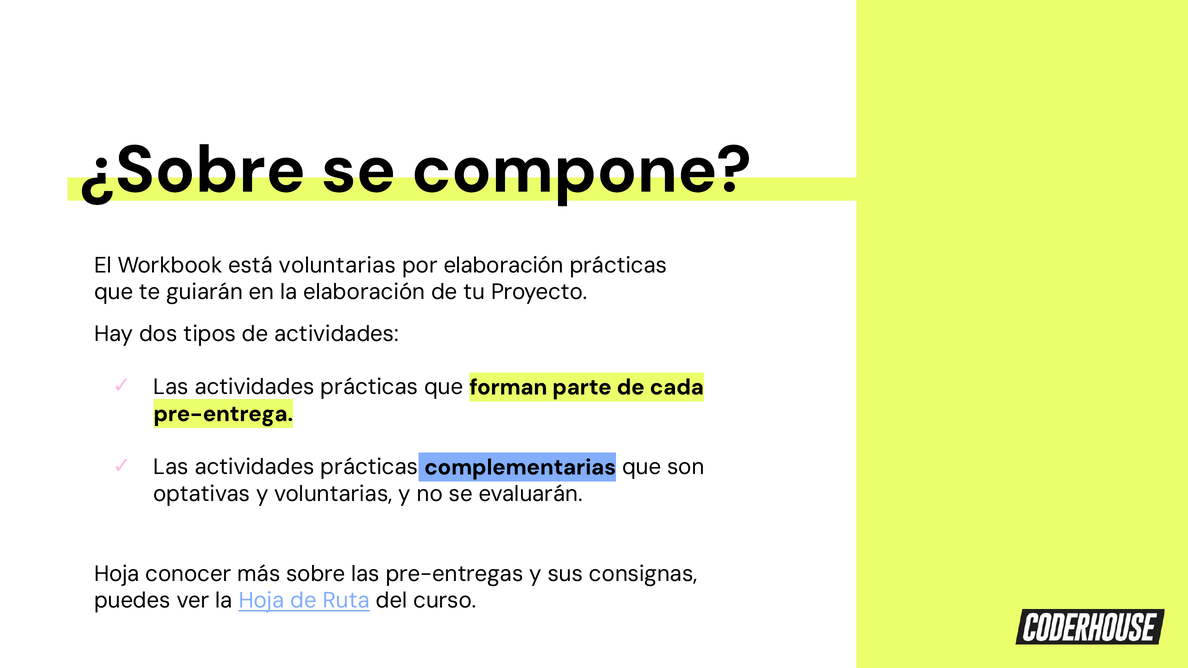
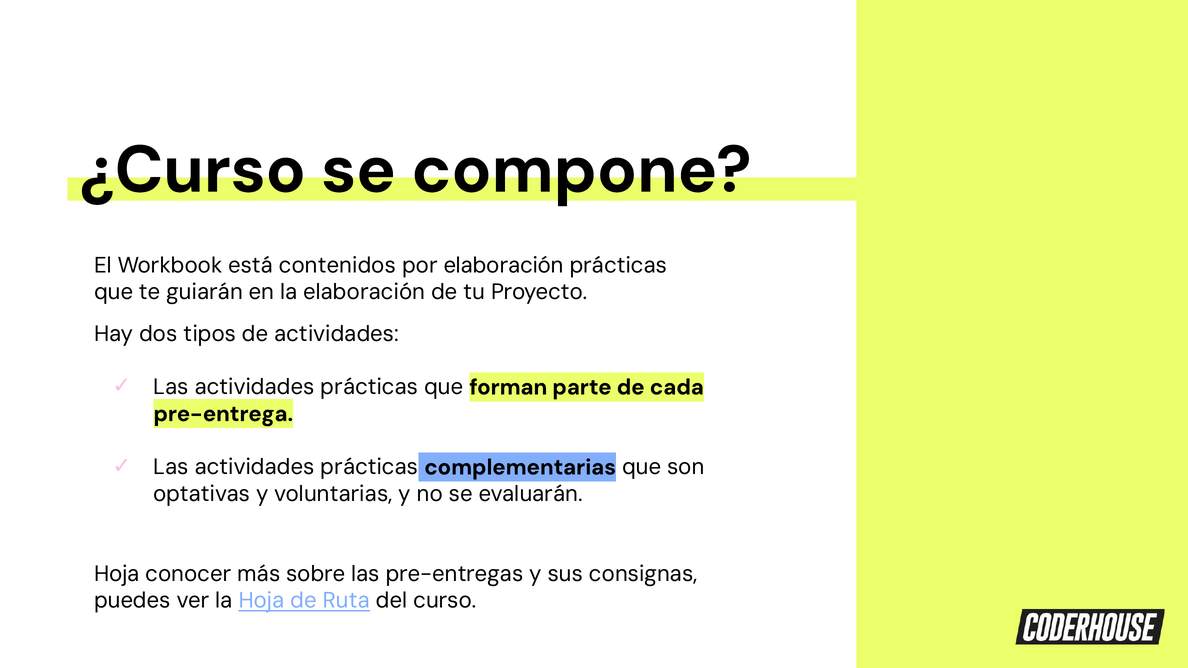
¿Sobre: ¿Sobre -> ¿Curso
está voluntarias: voluntarias -> contenidos
